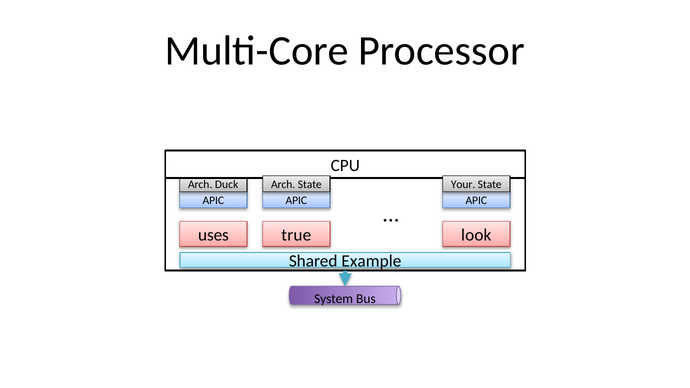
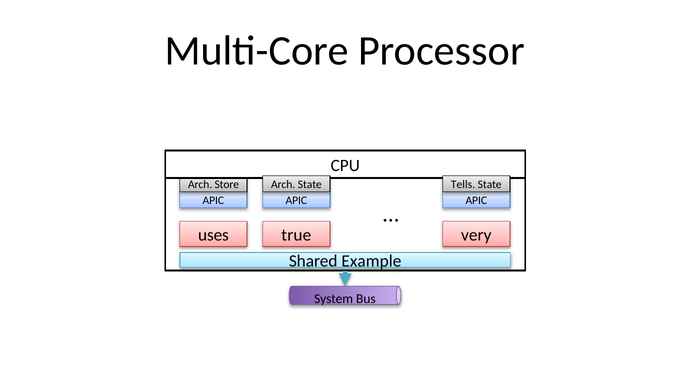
Duck: Duck -> Store
Your: Your -> Tells
look: look -> very
